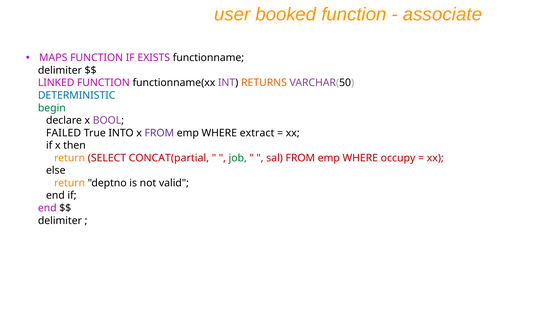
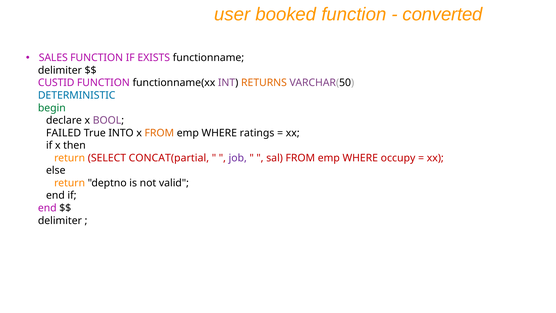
associate: associate -> converted
MAPS: MAPS -> SALES
LINKED: LINKED -> CUSTID
FROM at (159, 133) colour: purple -> orange
extract: extract -> ratings
job colour: green -> purple
